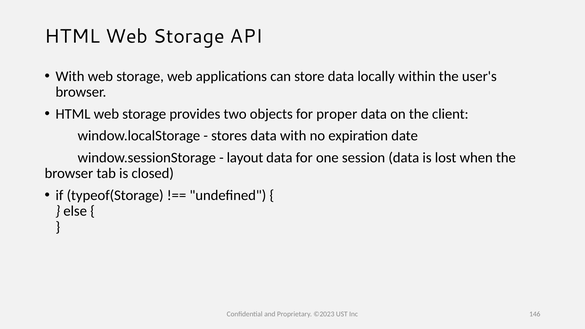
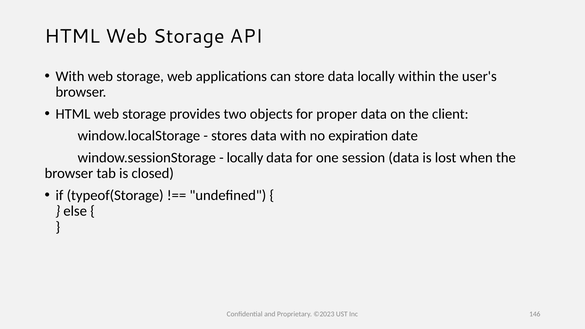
layout at (245, 158): layout -> locally
